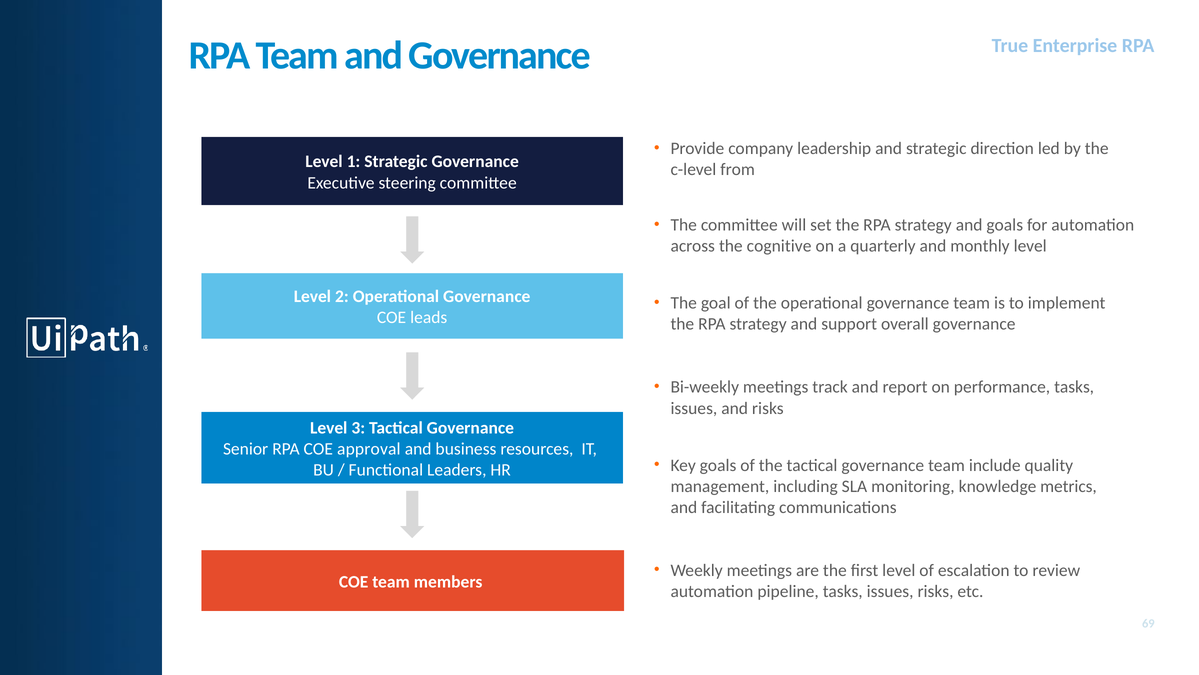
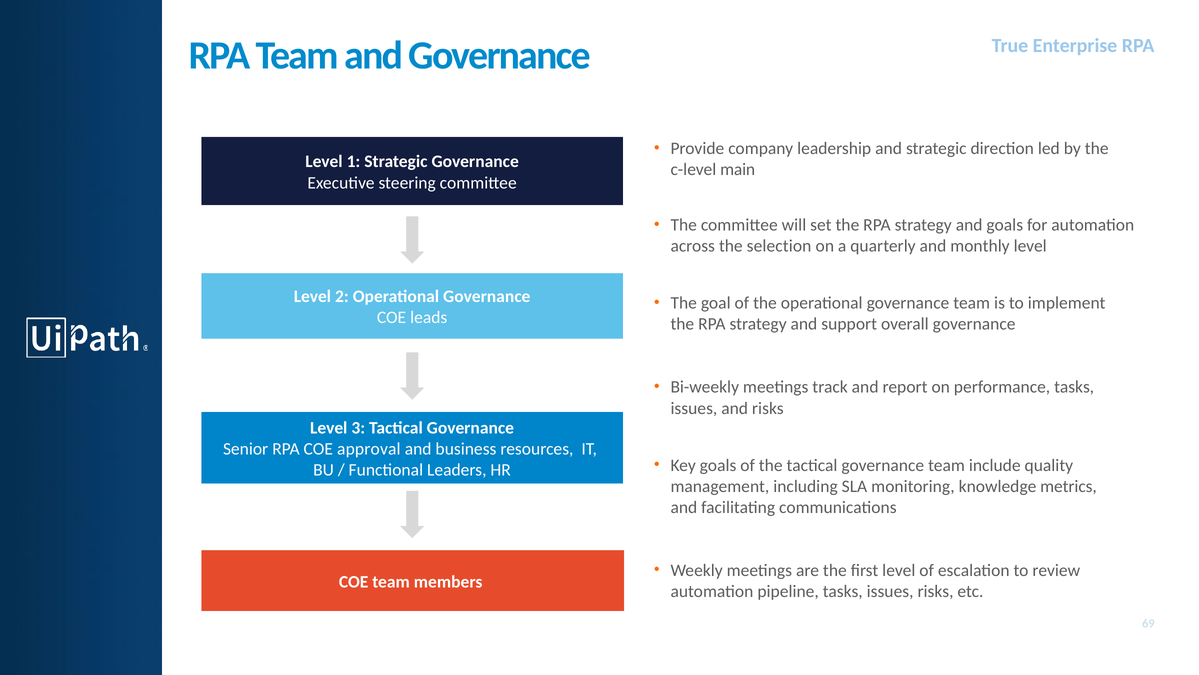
from: from -> main
cognitive: cognitive -> selection
